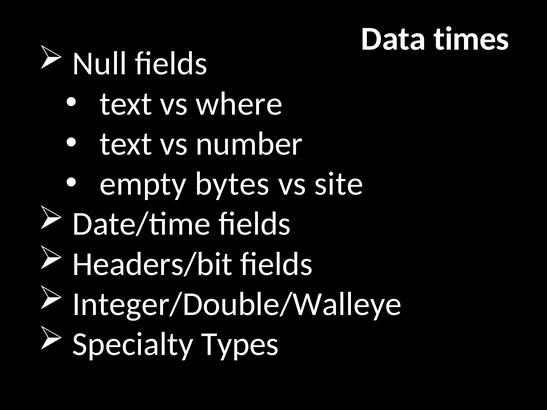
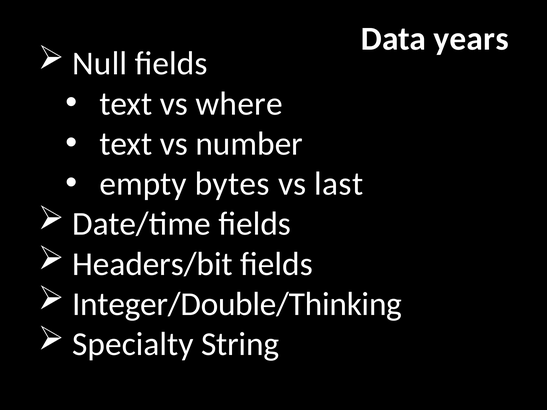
times: times -> years
site: site -> last
Integer/Double/Walleye: Integer/Double/Walleye -> Integer/Double/Thinking
Types: Types -> String
